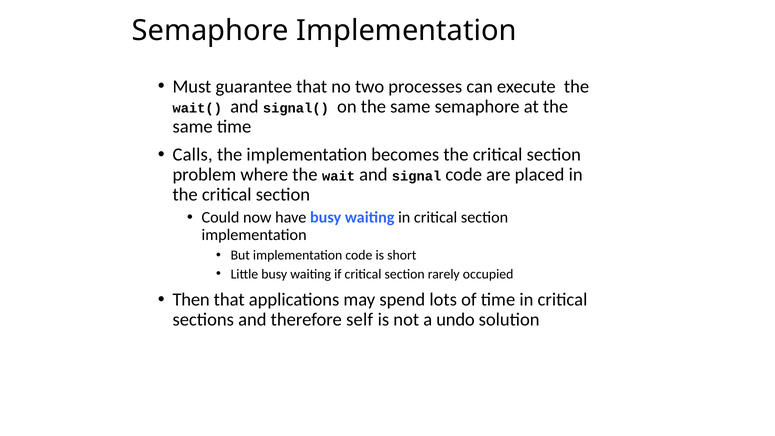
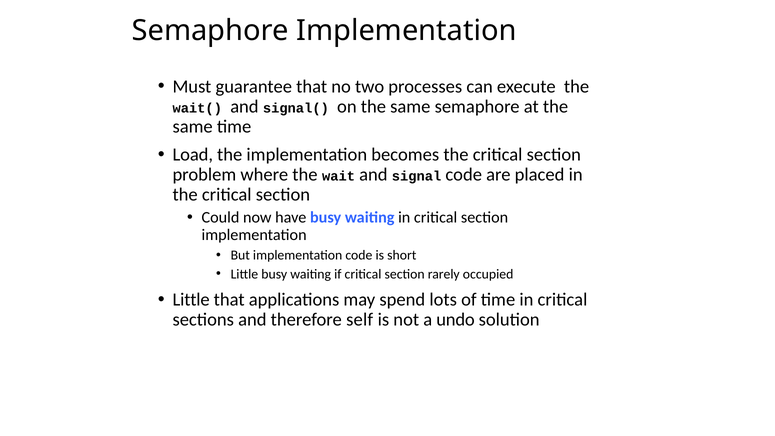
Calls: Calls -> Load
Then at (191, 299): Then -> Little
